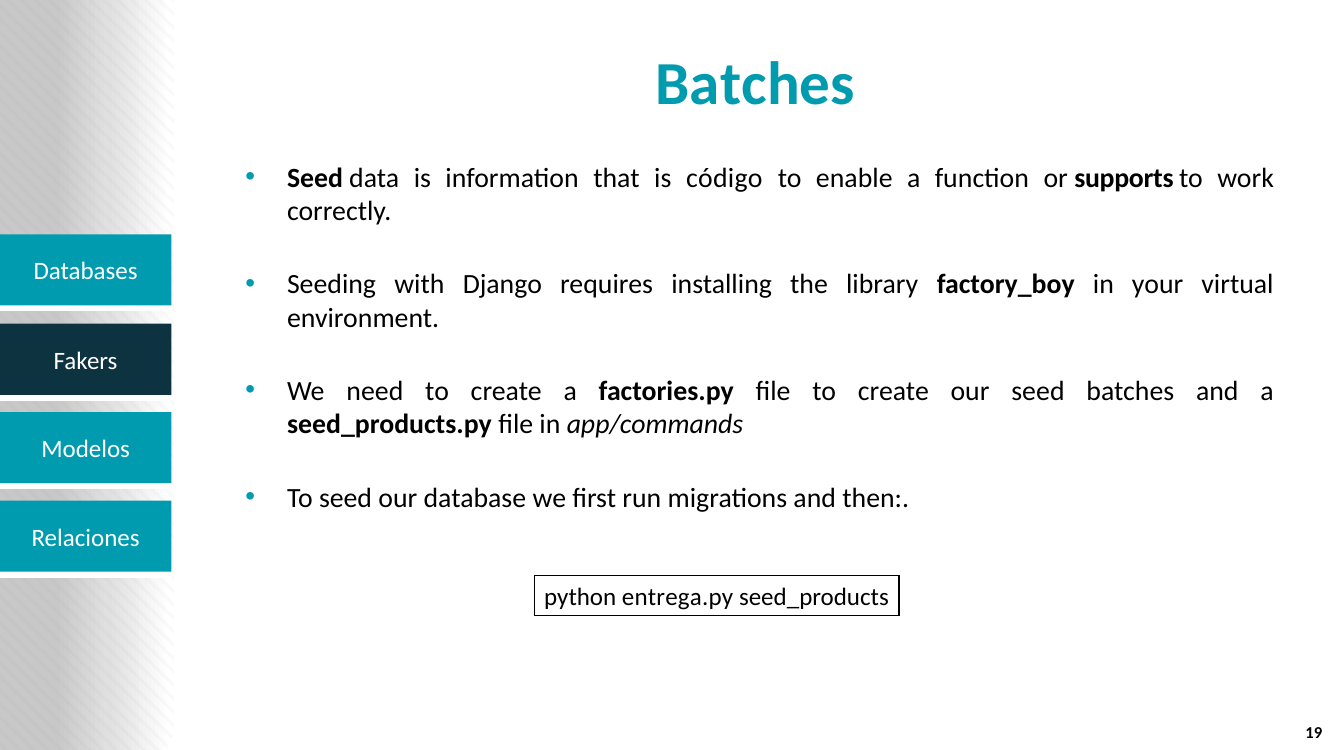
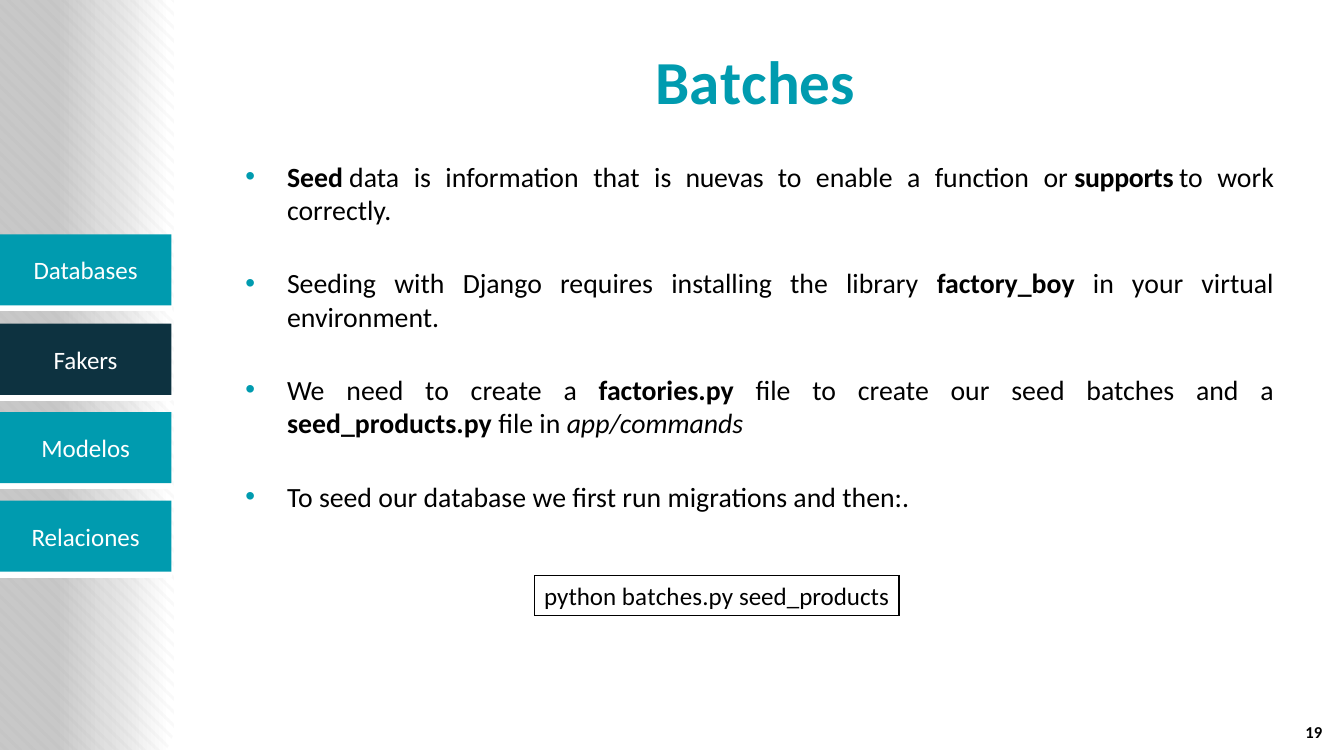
código: código -> nuevas
entrega.py: entrega.py -> batches.py
